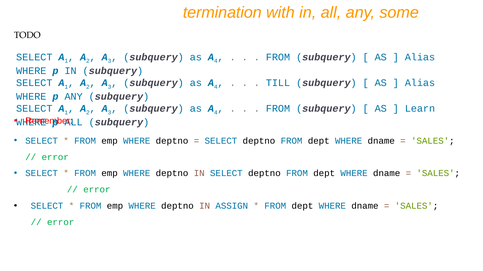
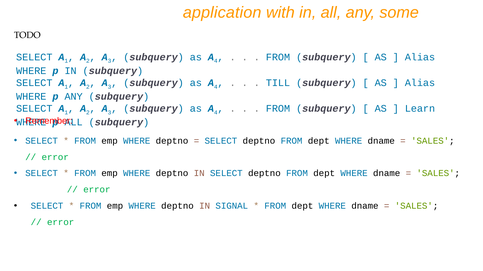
termination: termination -> application
ASSIGN: ASSIGN -> SIGNAL
